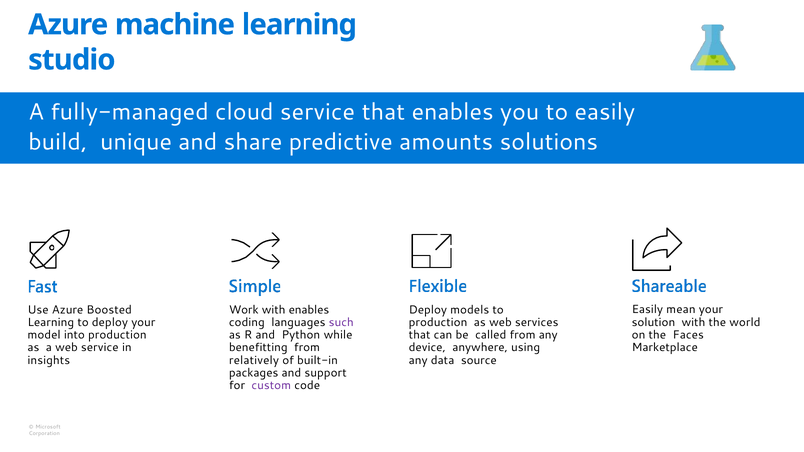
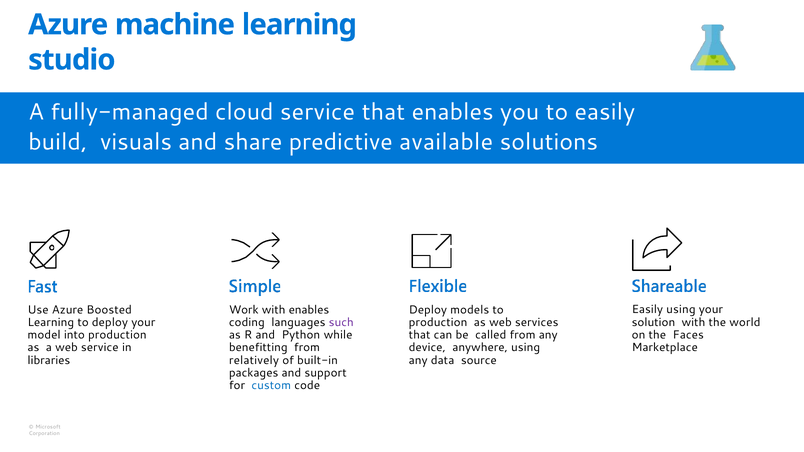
unique: unique -> visuals
amounts: amounts -> available
Easily mean: mean -> using
insights: insights -> libraries
custom colour: purple -> blue
